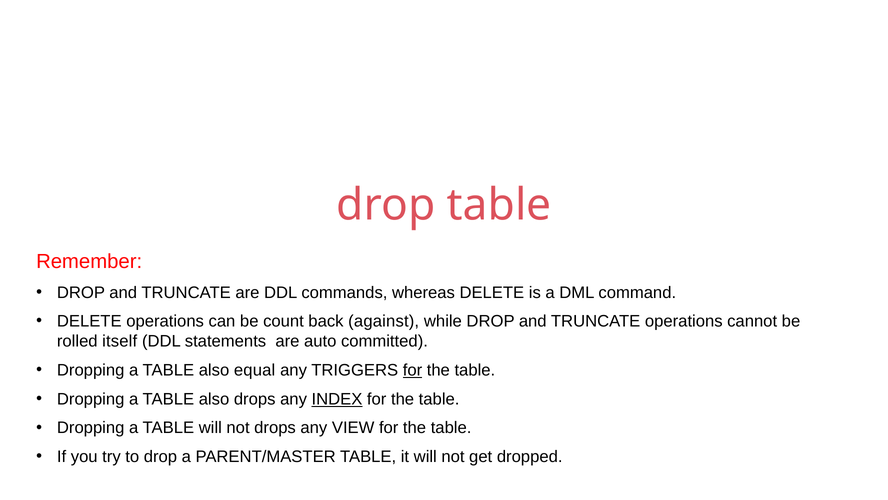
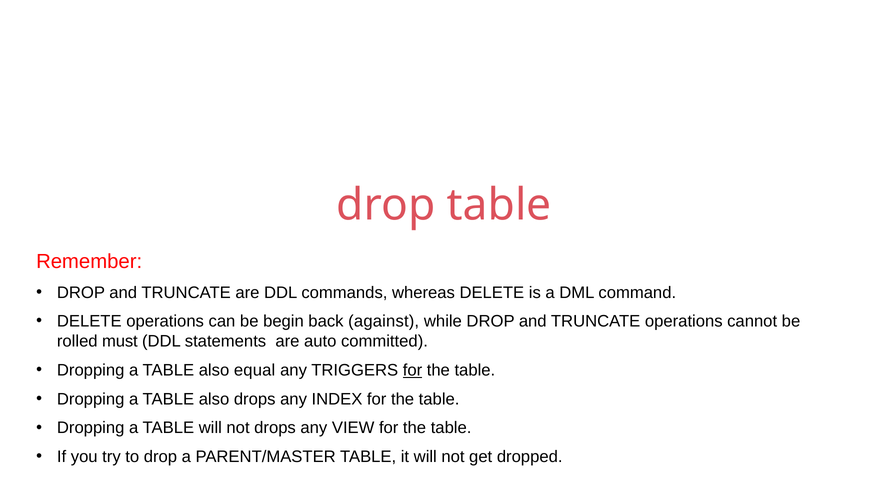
count: count -> begin
itself: itself -> must
INDEX underline: present -> none
